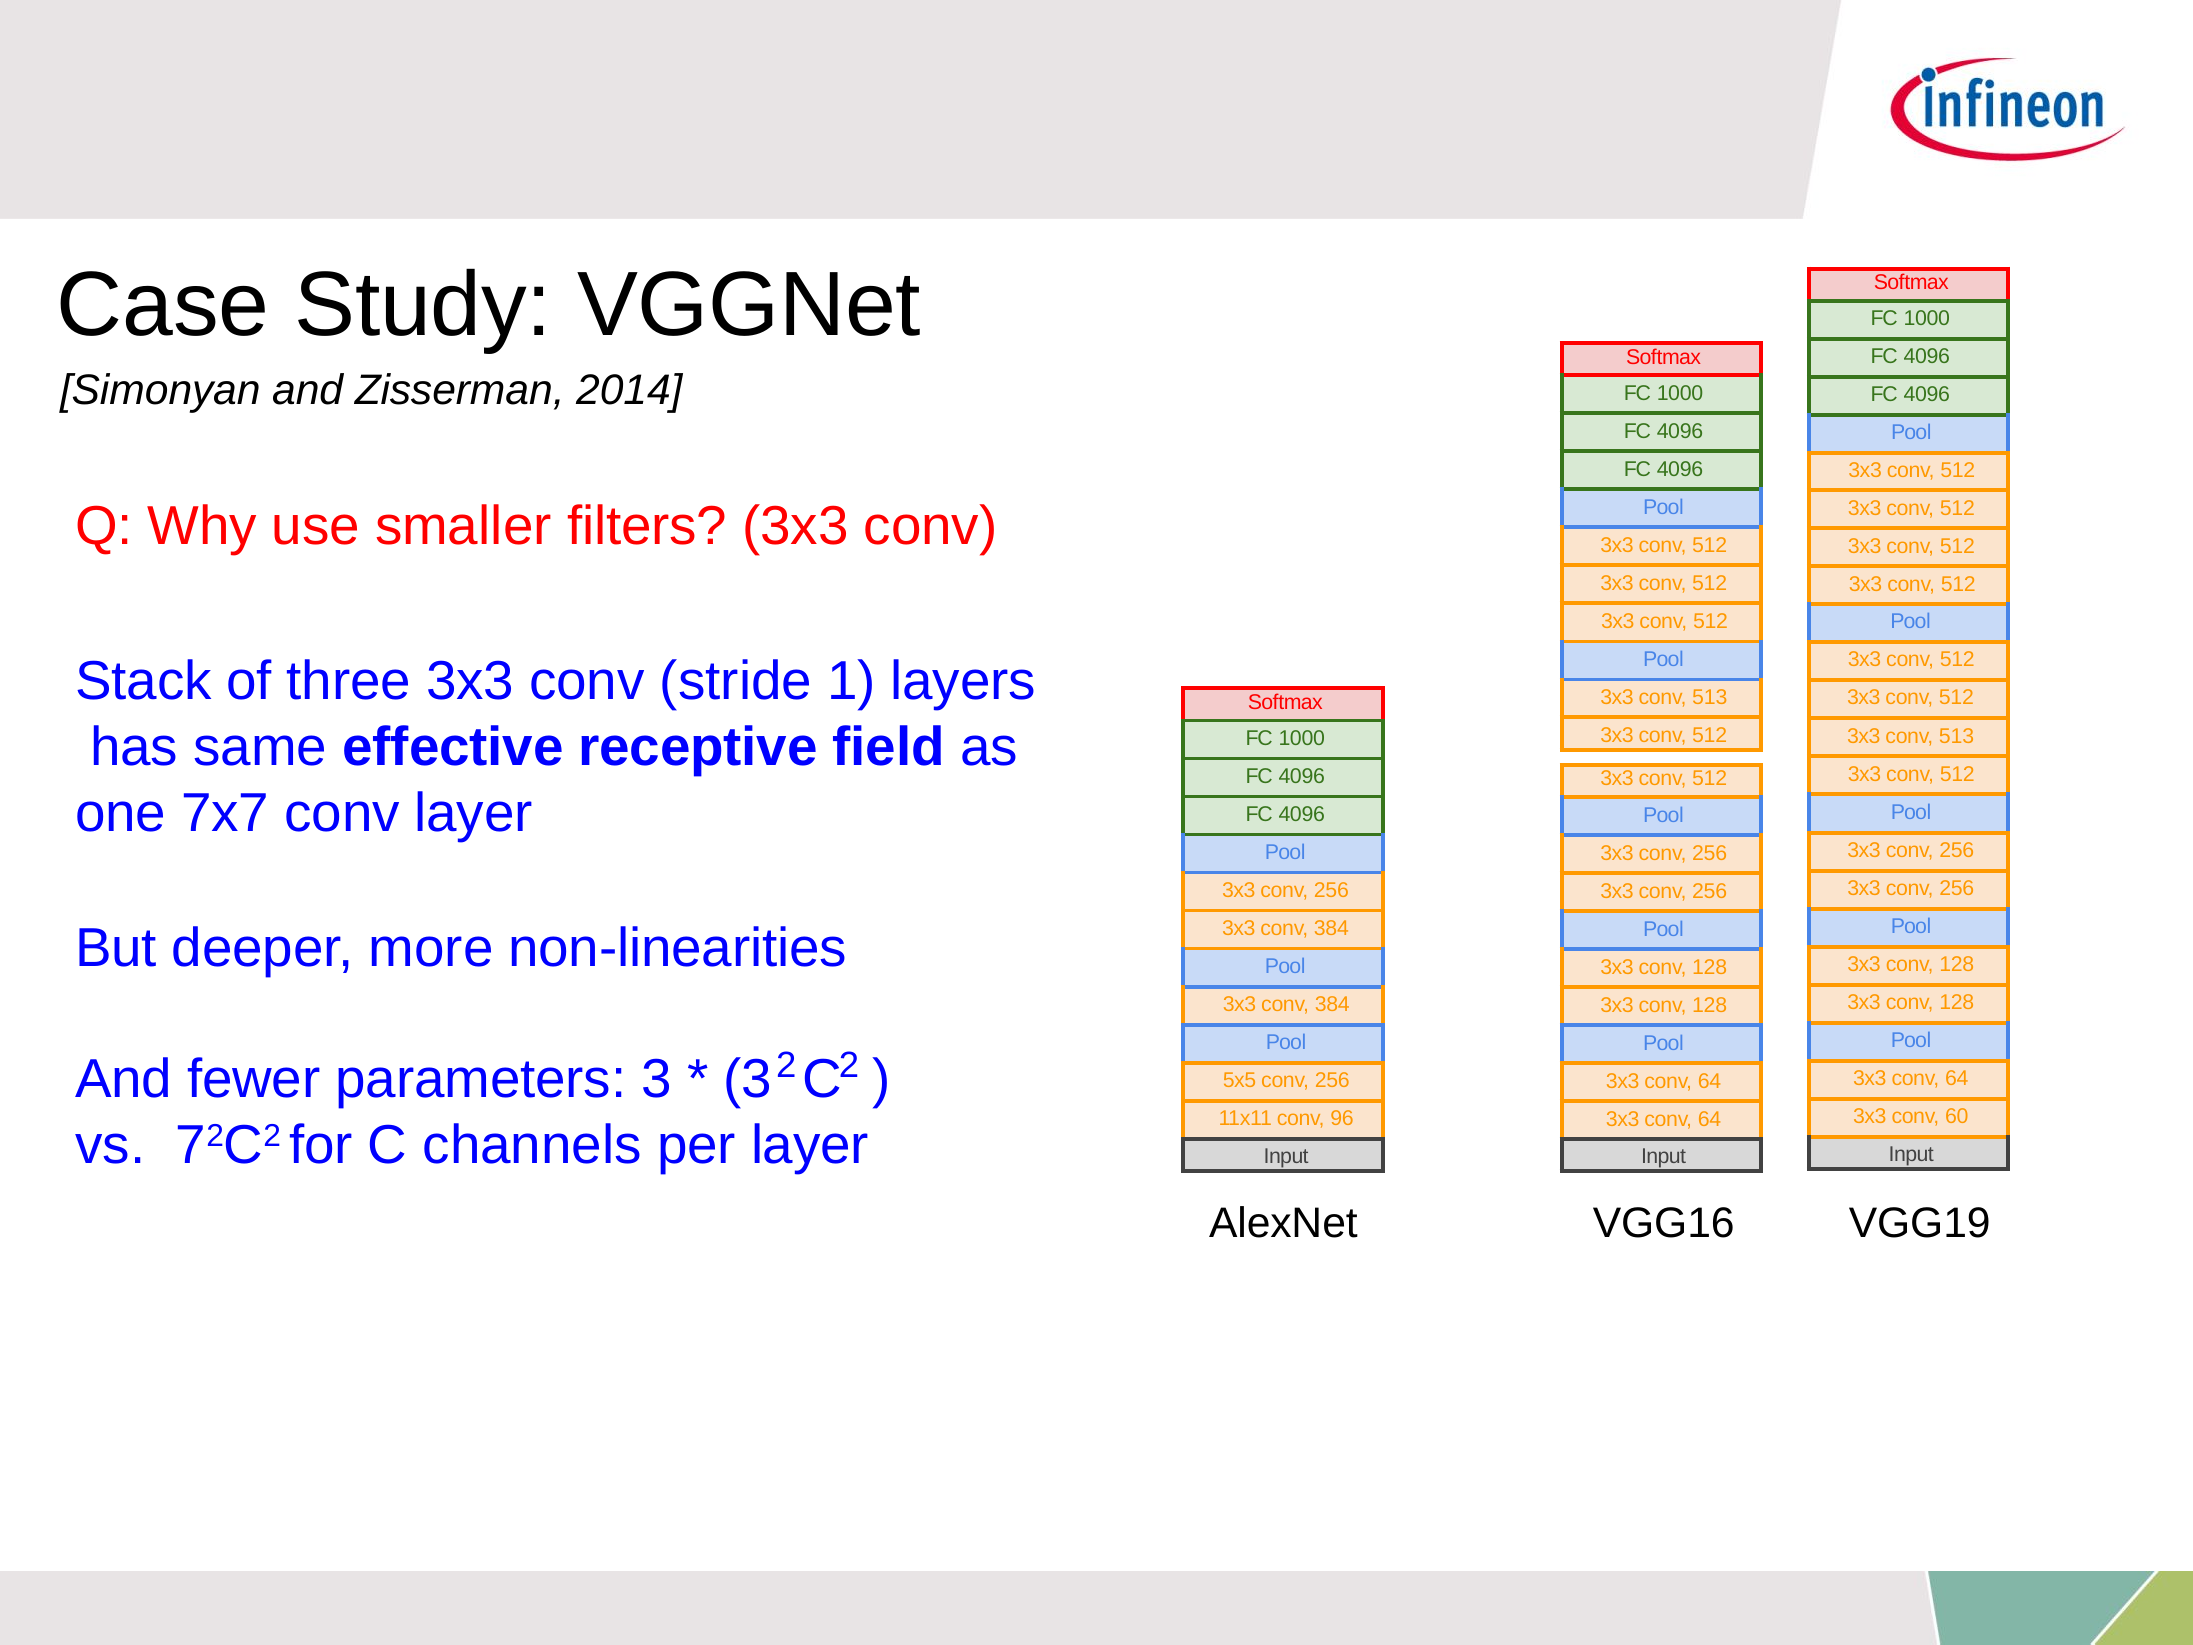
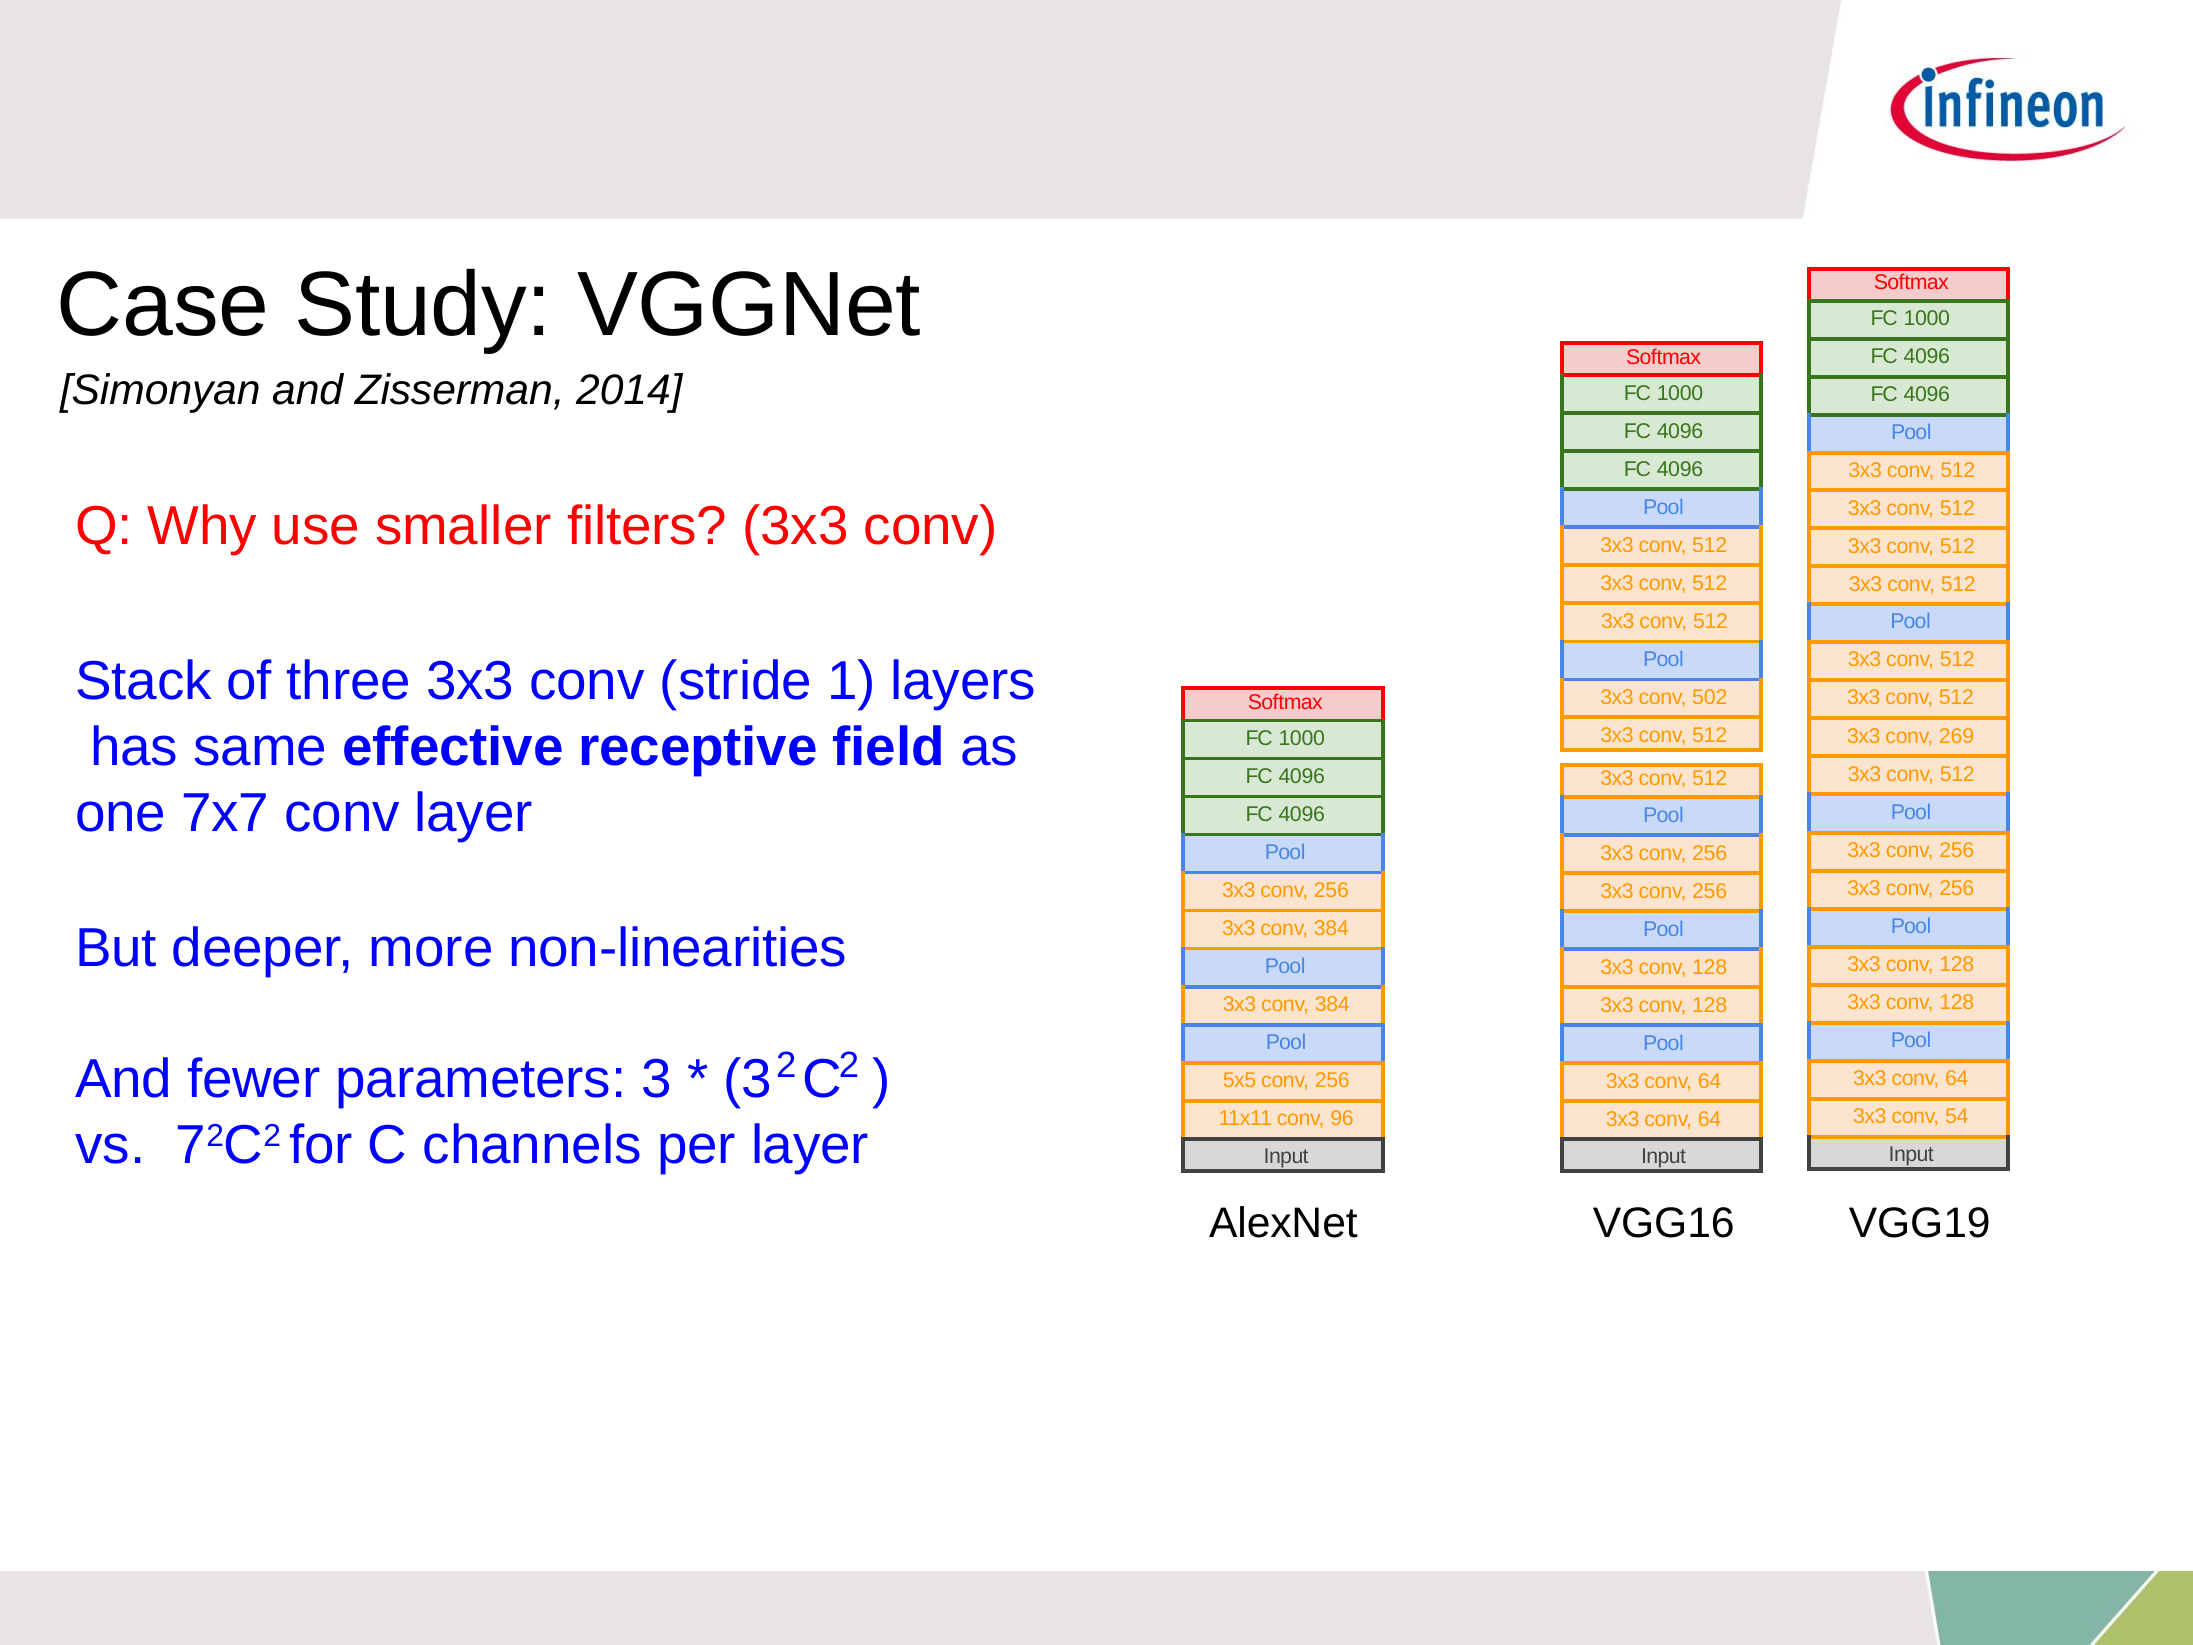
513 at (1710, 697): 513 -> 502
513 at (1957, 736): 513 -> 269
60: 60 -> 54
